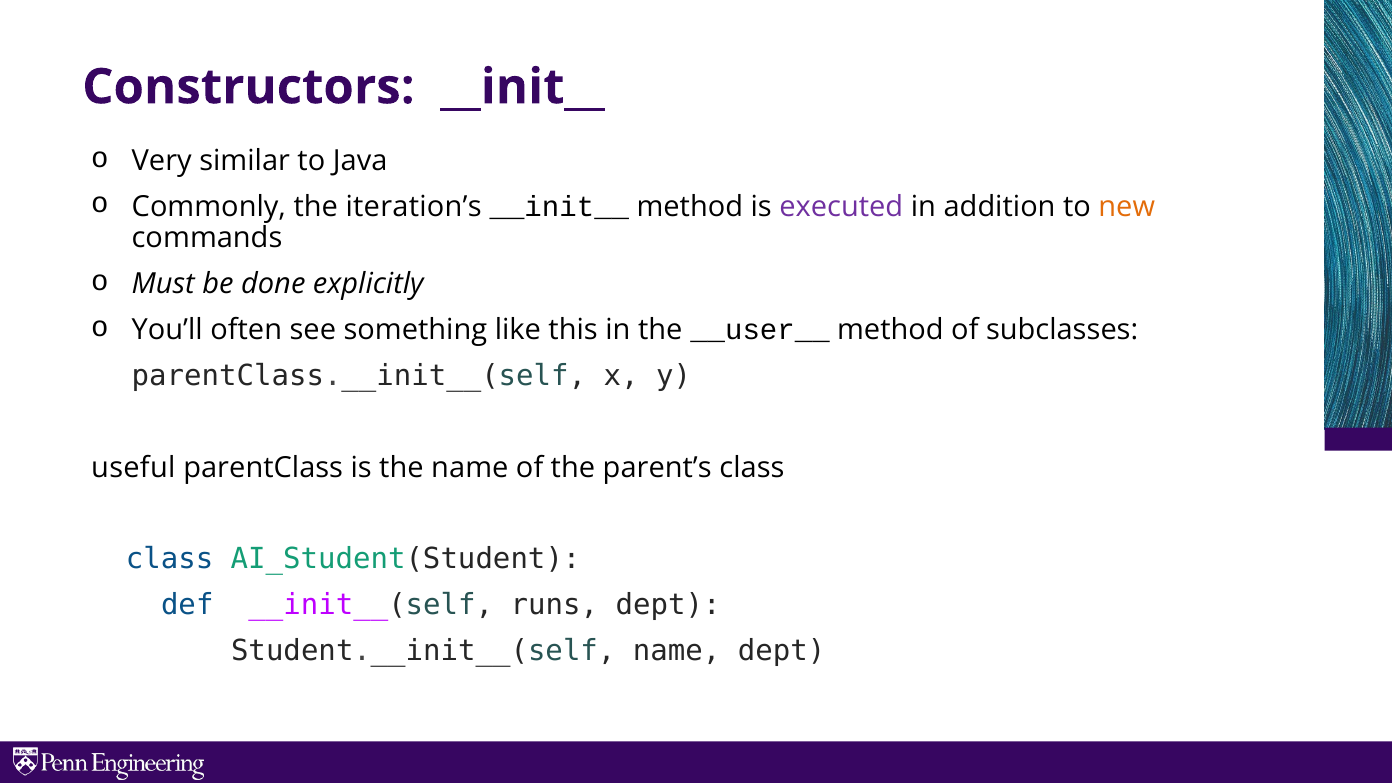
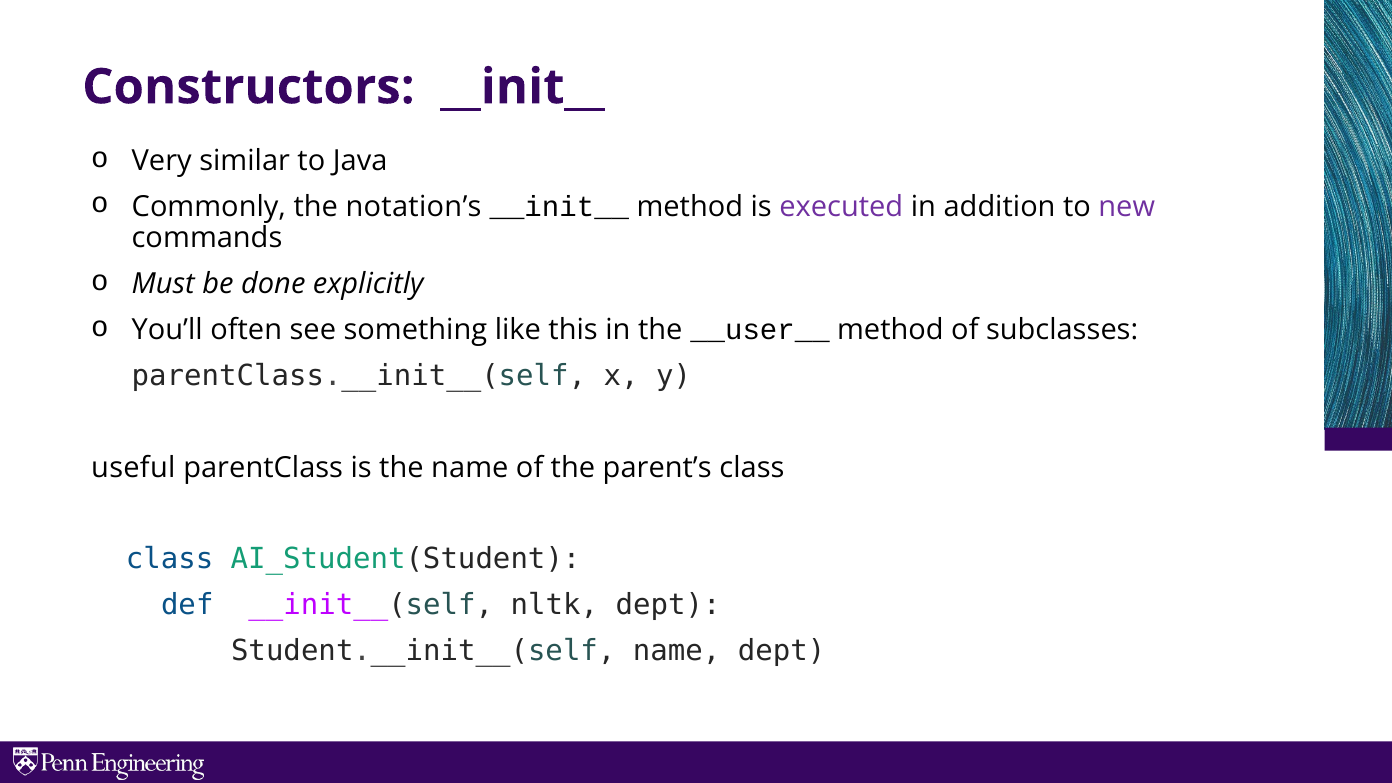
iteration’s: iteration’s -> notation’s
new colour: orange -> purple
runs: runs -> nltk
